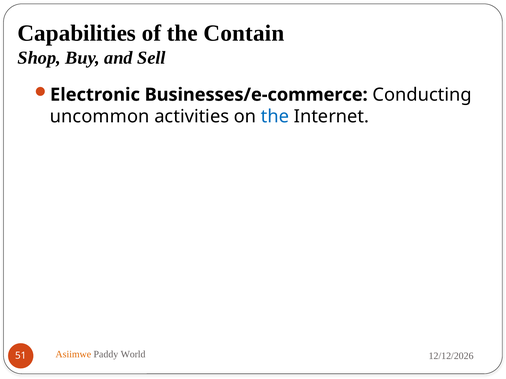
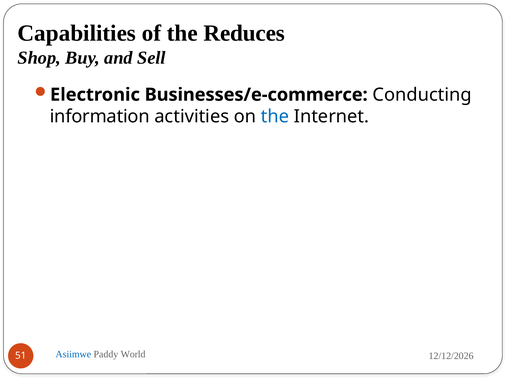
Contain: Contain -> Reduces
uncommon: uncommon -> information
Asiimwe colour: orange -> blue
